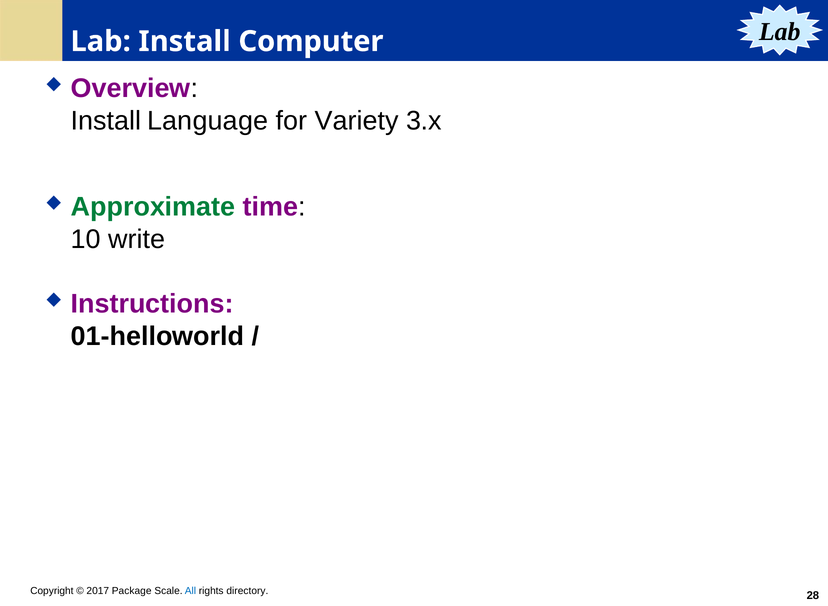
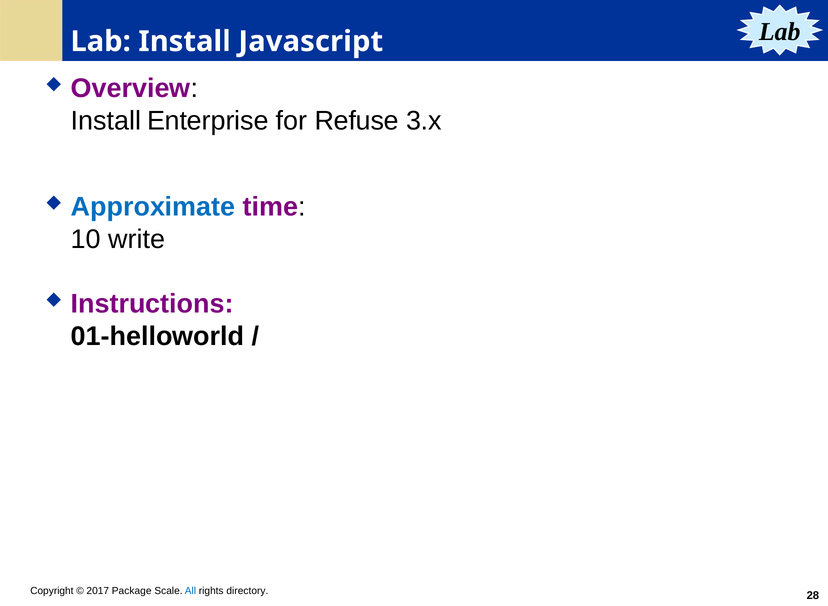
Computer: Computer -> Javascript
Language: Language -> Enterprise
Variety: Variety -> Refuse
Approximate colour: green -> blue
